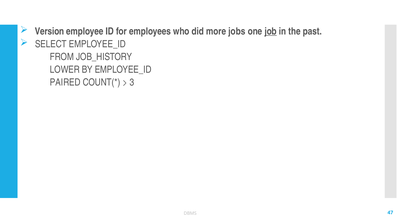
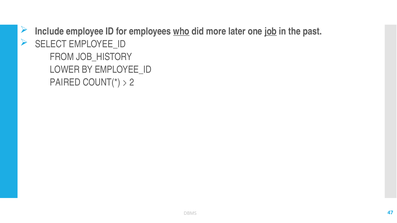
Version: Version -> Include
who underline: none -> present
jobs: jobs -> later
3: 3 -> 2
